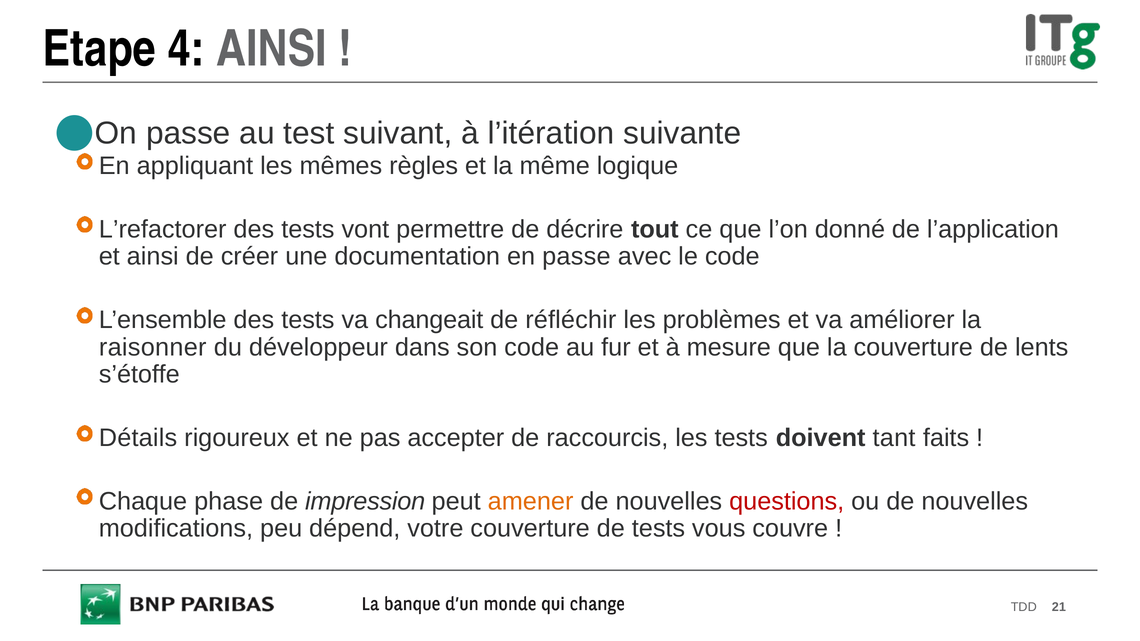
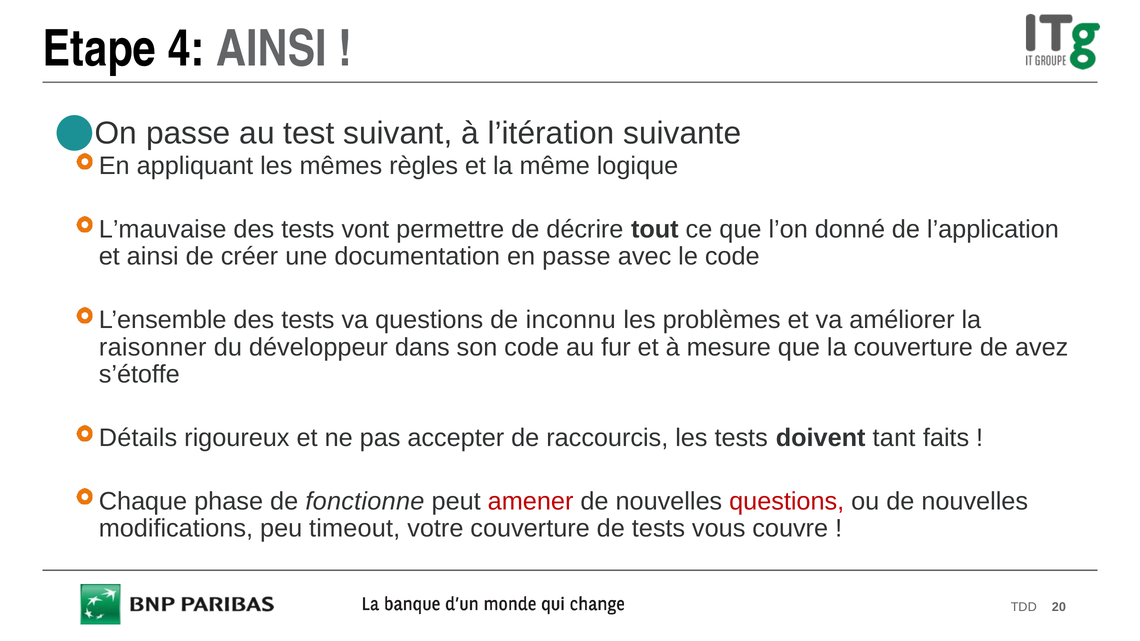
L’refactorer: L’refactorer -> L’mauvaise
va changeait: changeait -> questions
réfléchir: réfléchir -> inconnu
lents: lents -> avez
impression: impression -> fonctionne
amener colour: orange -> red
dépend: dépend -> timeout
21: 21 -> 20
